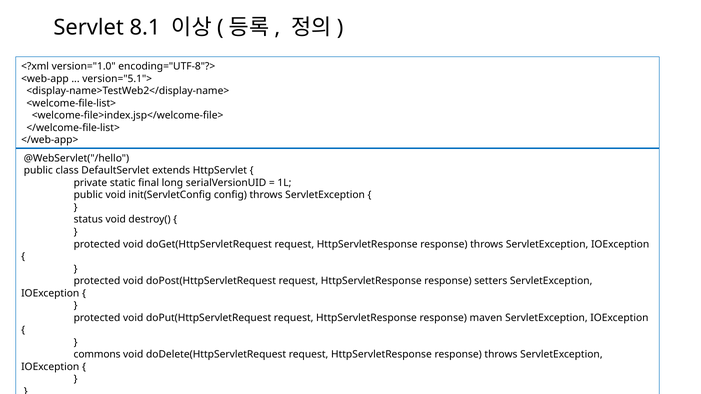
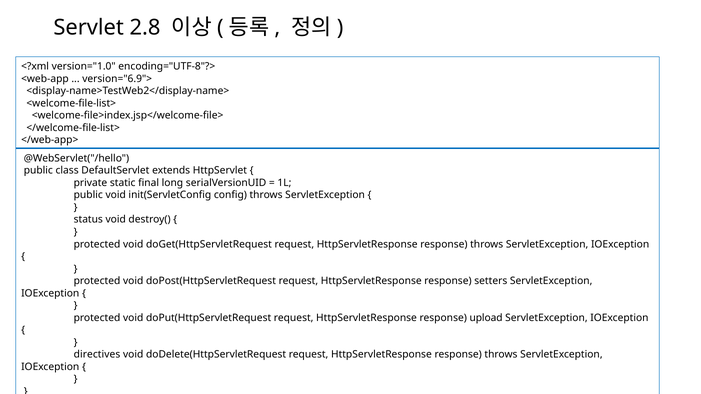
8.1: 8.1 -> 2.8
version="5.1">: version="5.1"> -> version="6.9">
maven: maven -> upload
commons: commons -> directives
